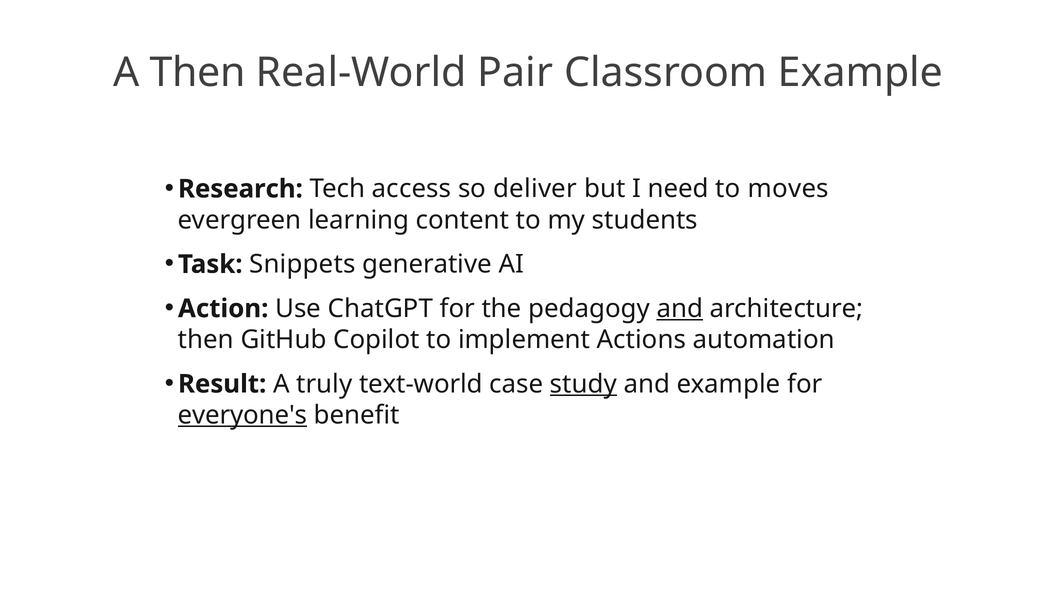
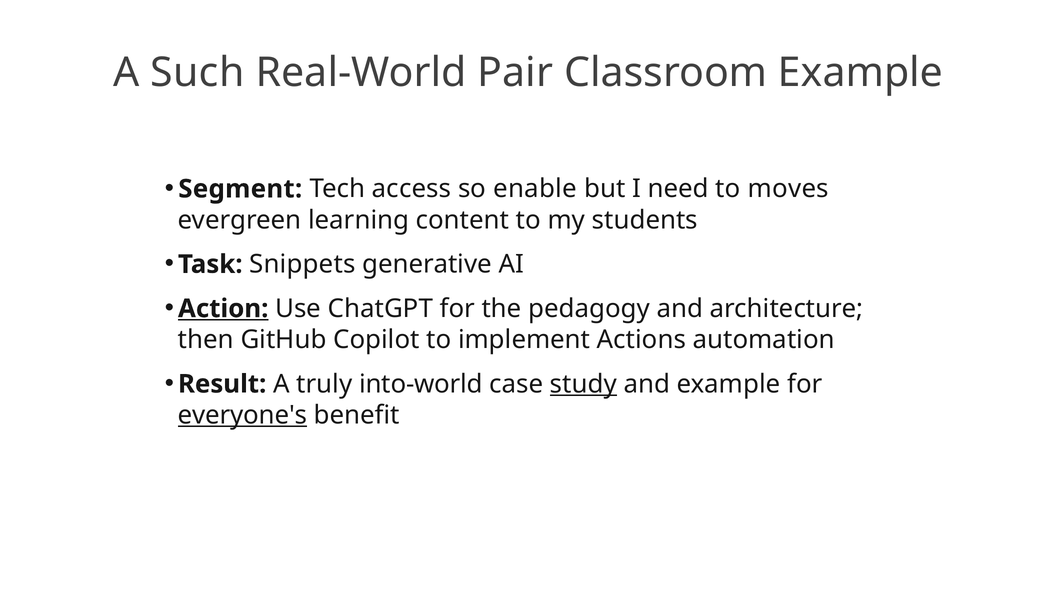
A Then: Then -> Such
Research: Research -> Segment
deliver: deliver -> enable
Action underline: none -> present
and at (680, 308) underline: present -> none
text-world: text-world -> into-world
